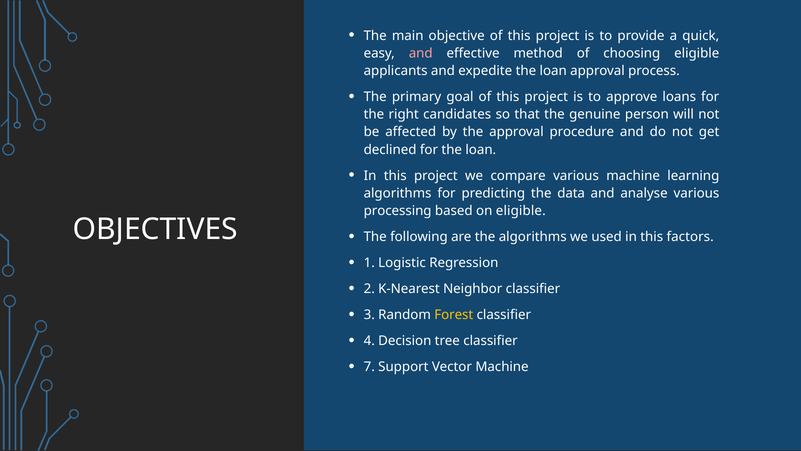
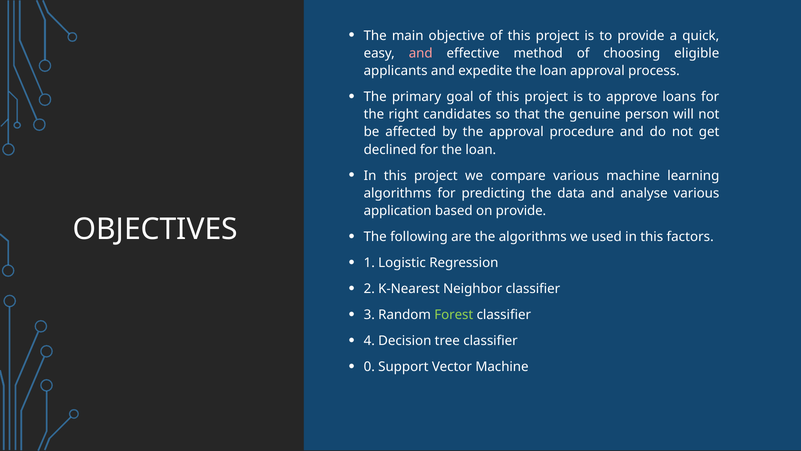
processing: processing -> application
on eligible: eligible -> provide
Forest colour: yellow -> light green
7: 7 -> 0
